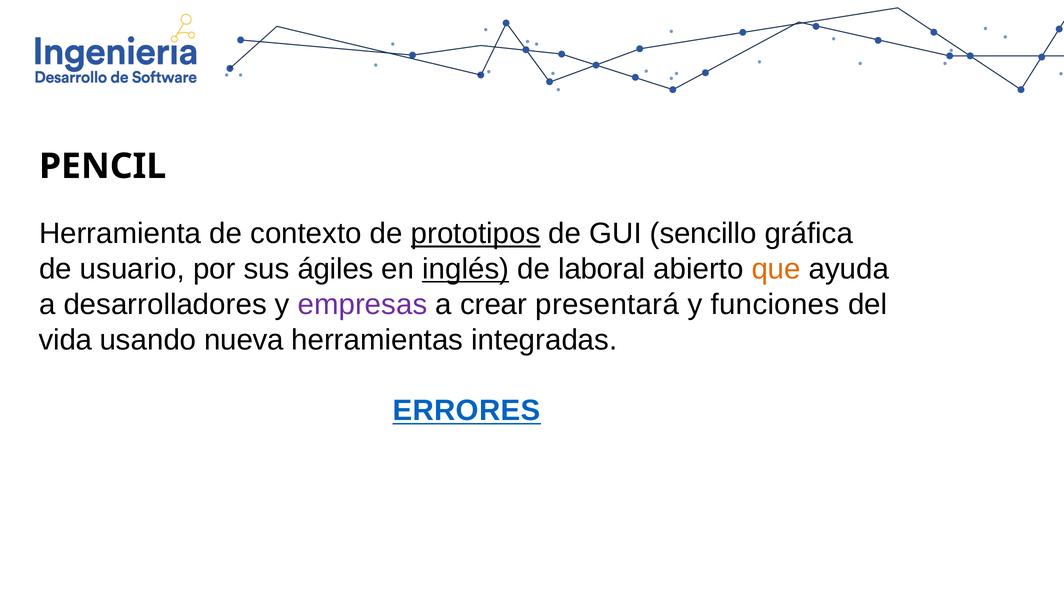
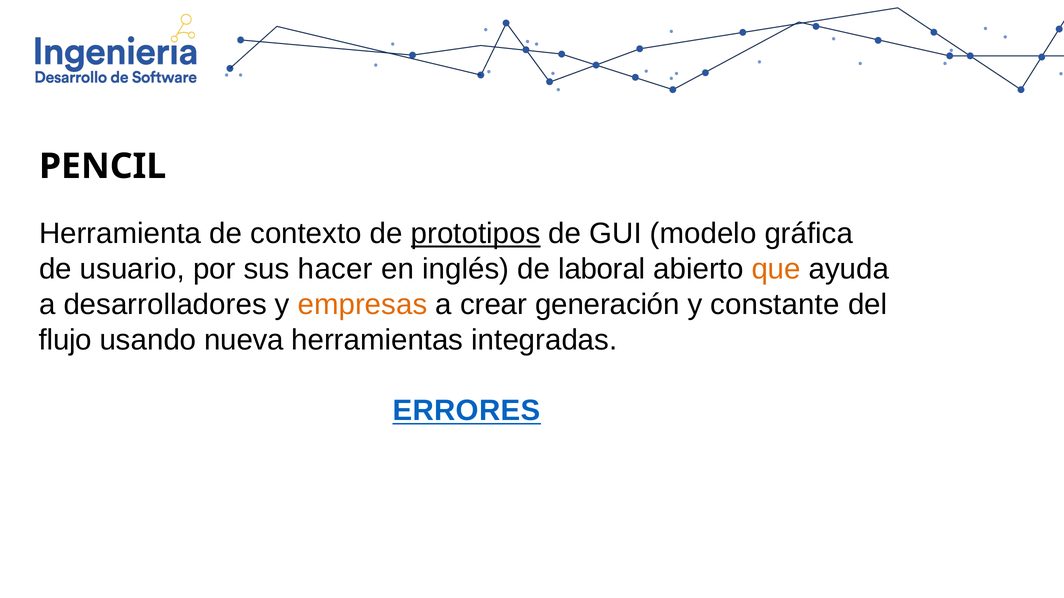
sencillo: sencillo -> modelo
ágiles: ágiles -> hacer
inglés underline: present -> none
empresas colour: purple -> orange
presentará: presentará -> generación
funciones: funciones -> constante
vida: vida -> flujo
